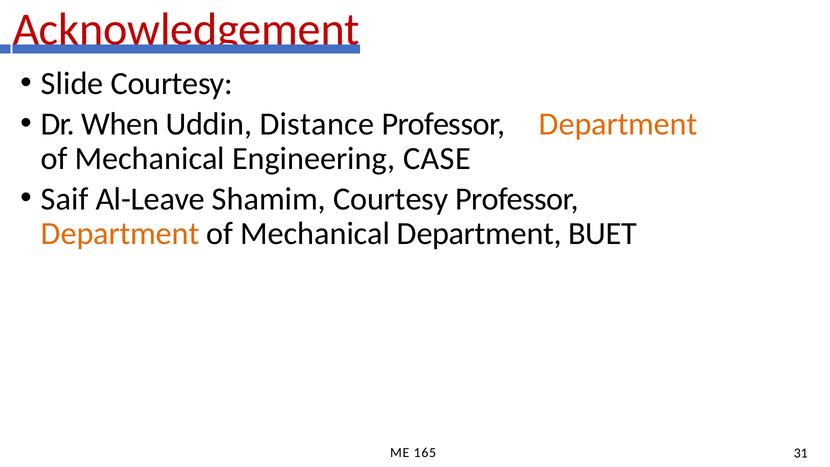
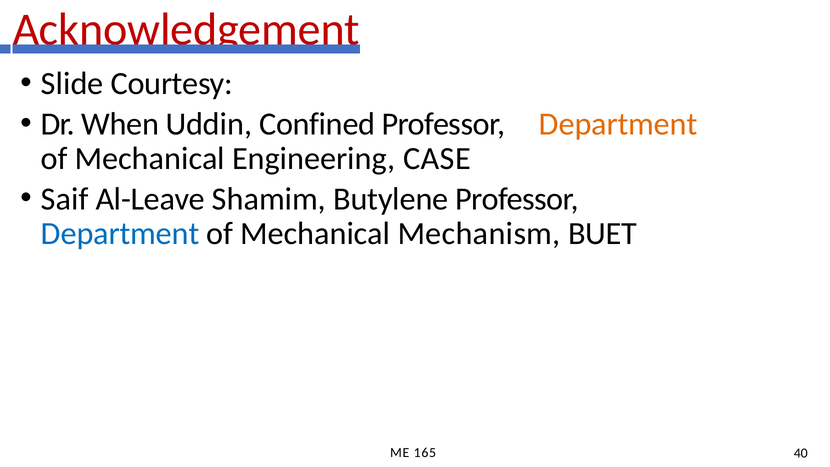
Distance: Distance -> Confined
Shamim Courtesy: Courtesy -> Butylene
Department at (120, 234) colour: orange -> blue
Mechanical Department: Department -> Mechanism
31: 31 -> 40
